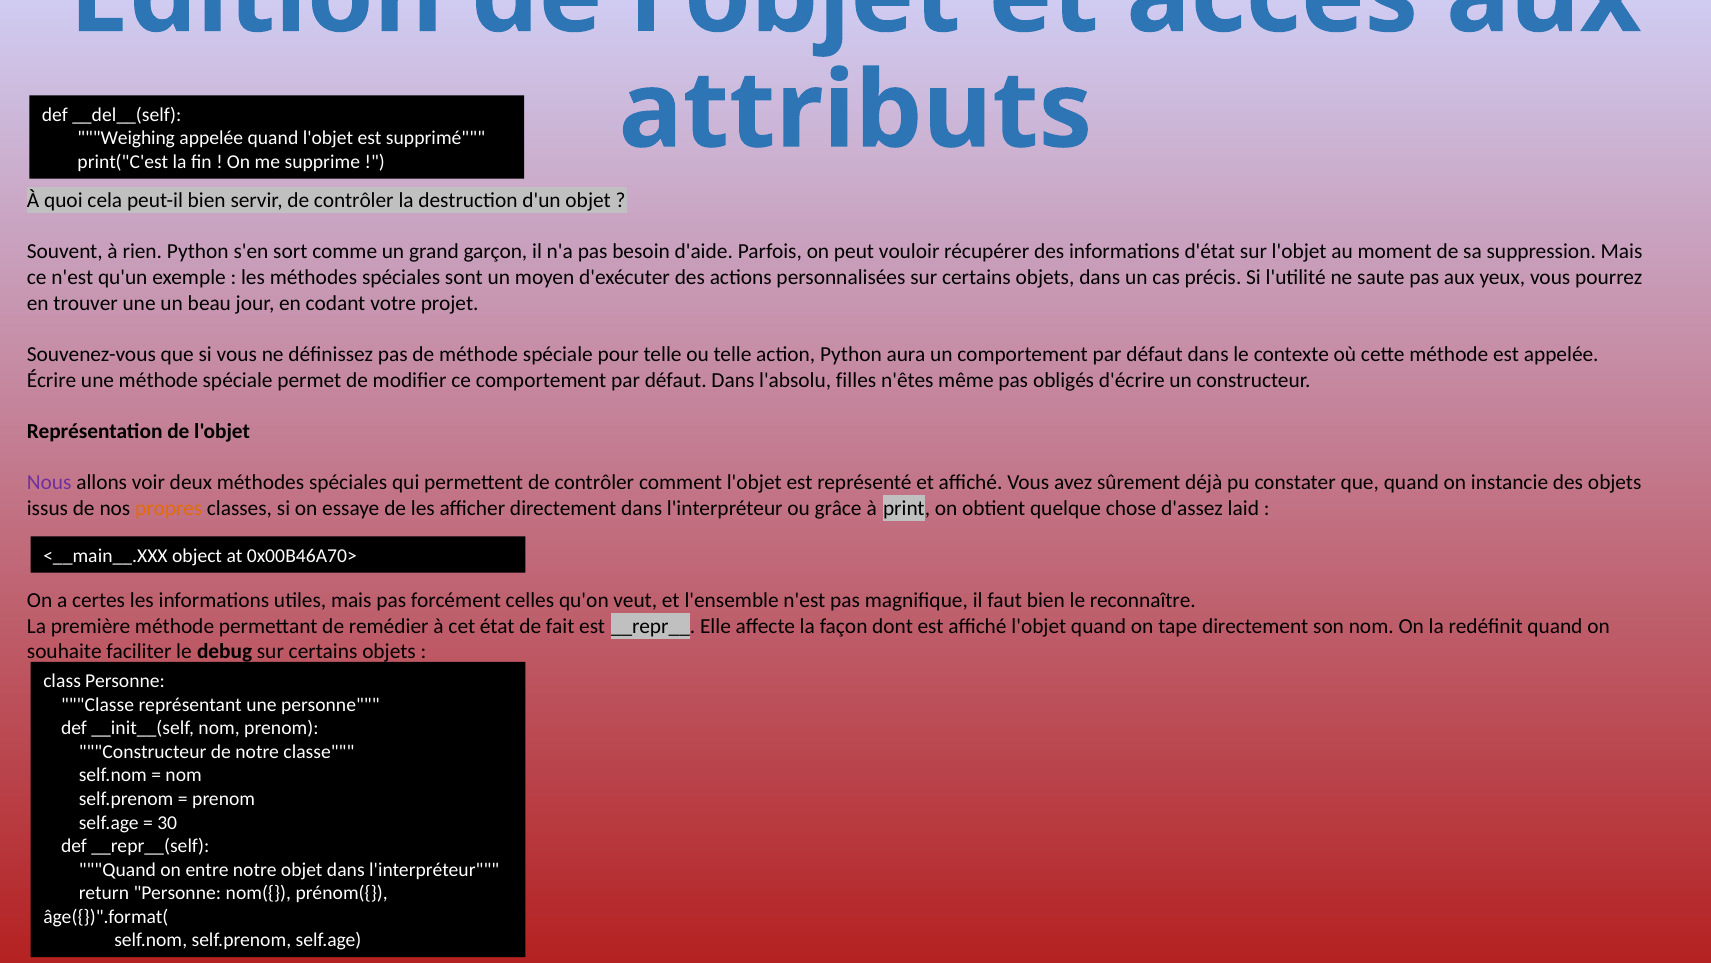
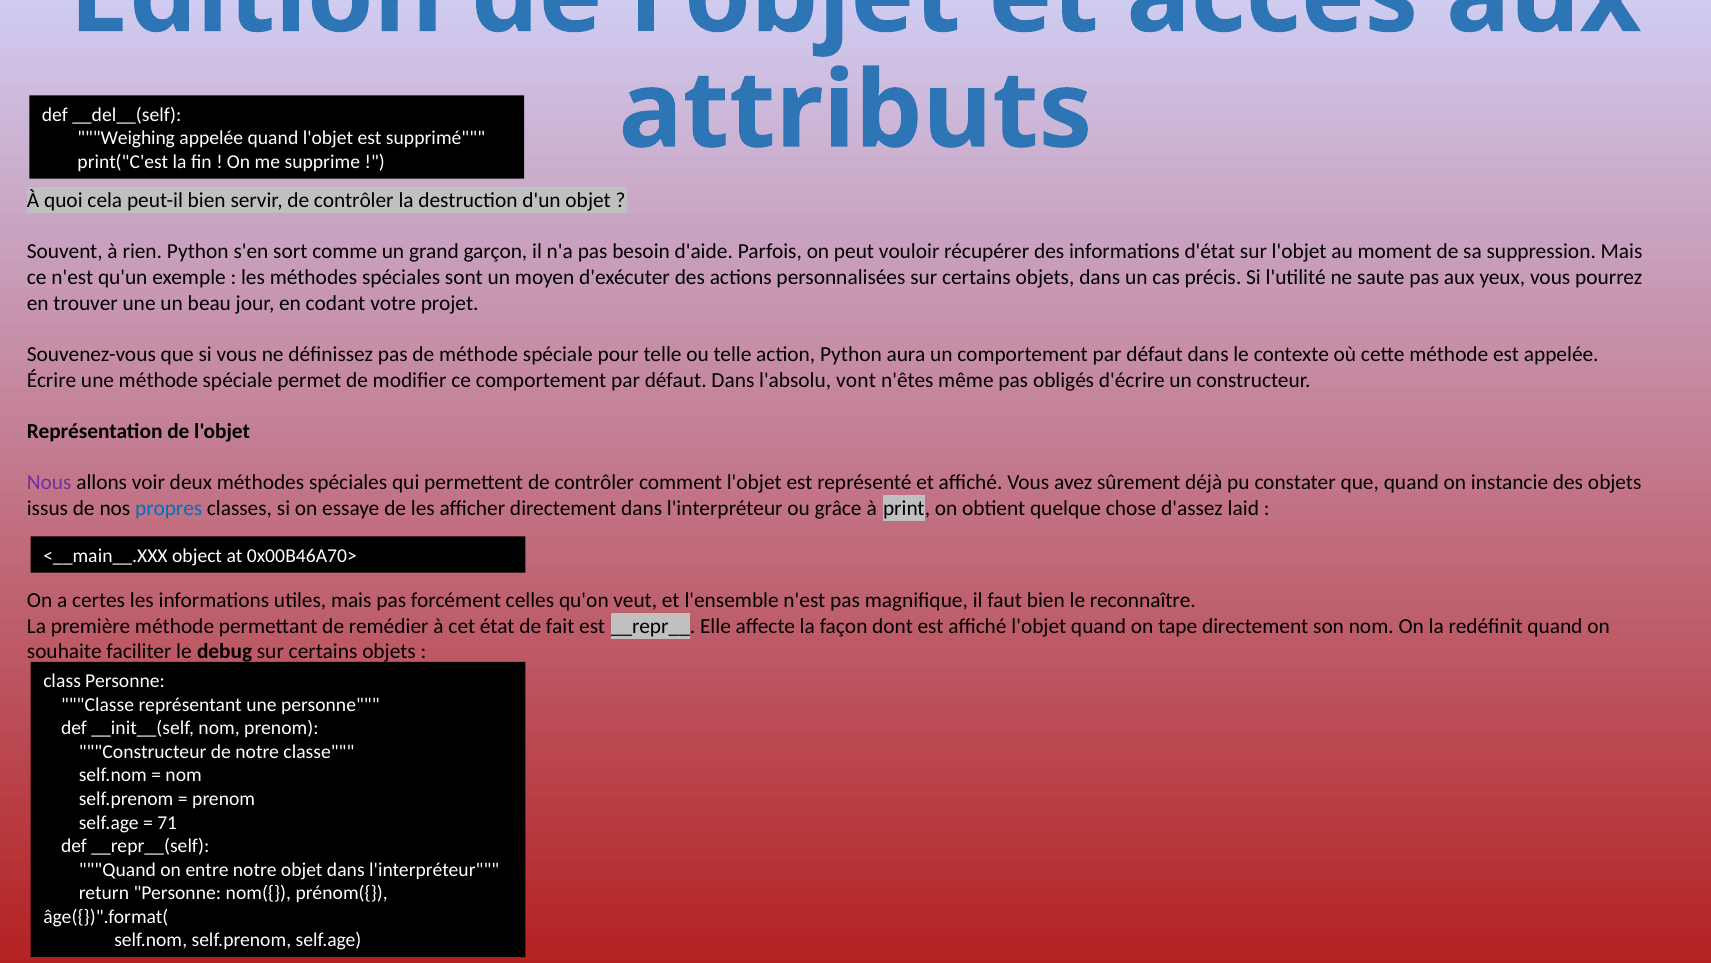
filles: filles -> vont
propres colour: orange -> blue
30: 30 -> 71
